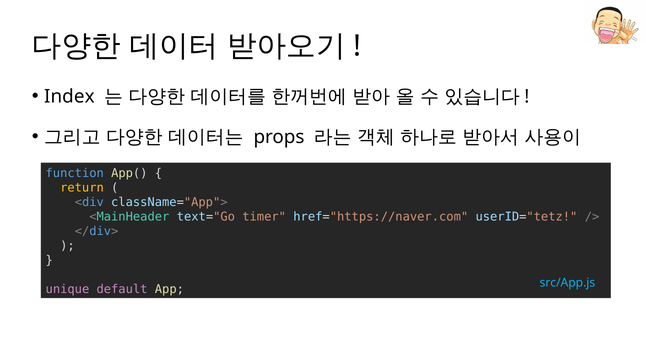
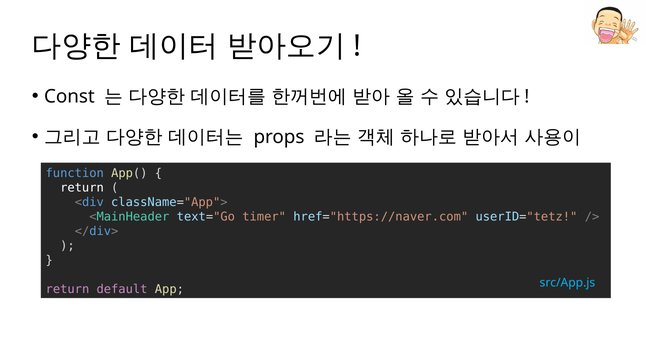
Index: Index -> Const
return at (82, 188) colour: yellow -> white
unique at (67, 290): unique -> return
